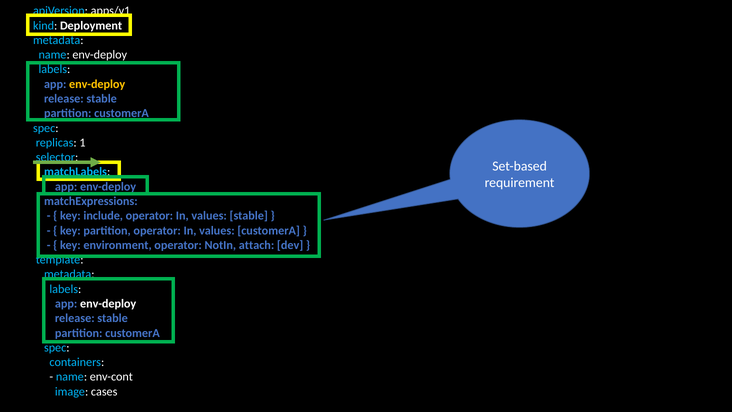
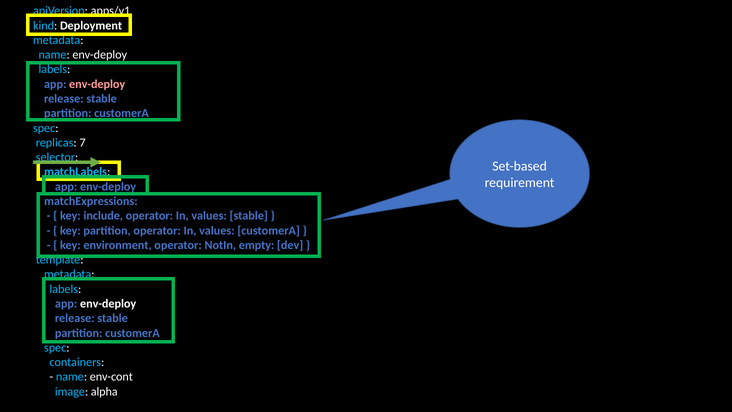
env-deploy at (97, 84) colour: yellow -> pink
1: 1 -> 7
attach: attach -> empty
cases: cases -> alpha
